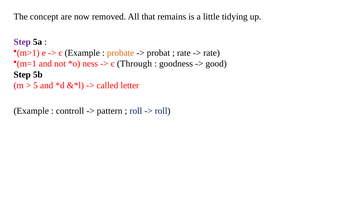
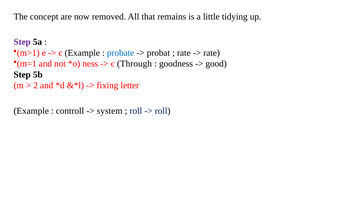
probate colour: orange -> blue
5: 5 -> 2
called: called -> fixing
pattern: pattern -> system
